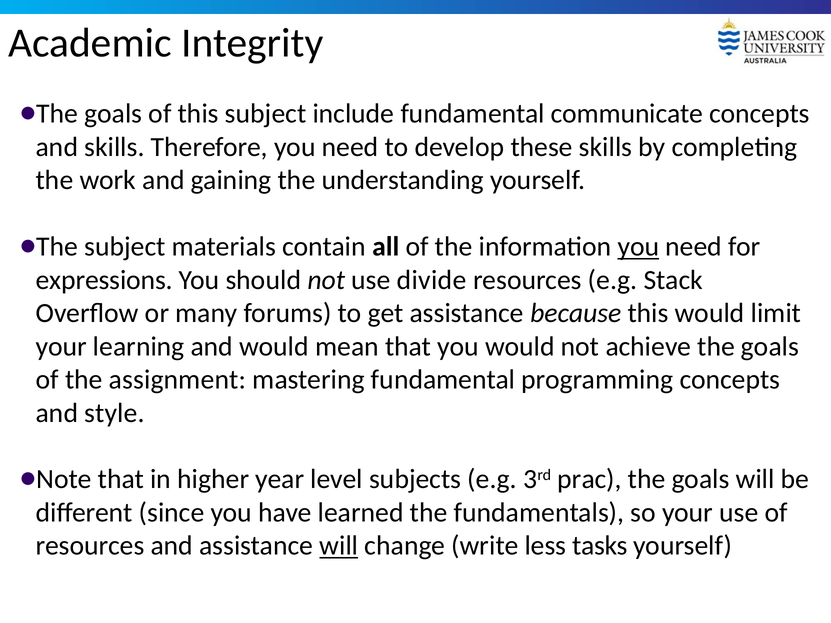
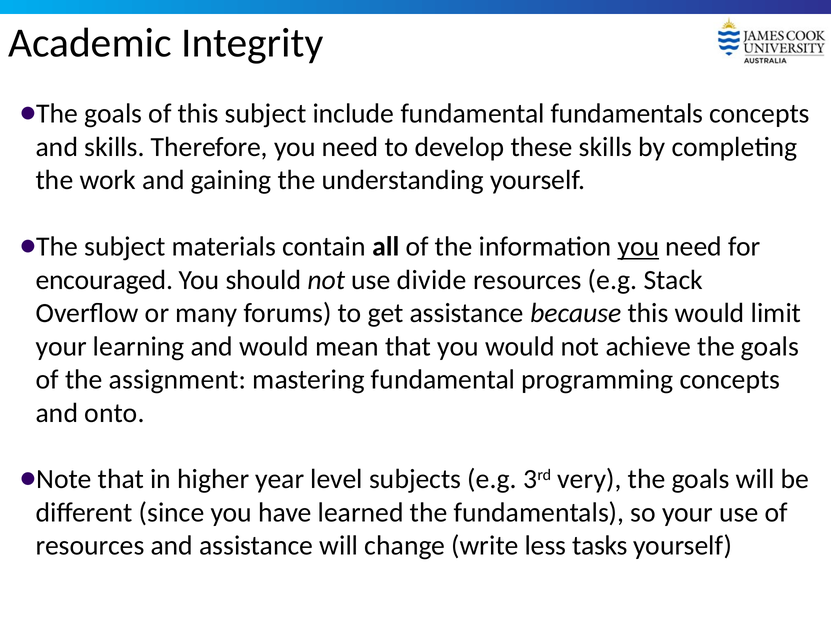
fundamental communicate: communicate -> fundamentals
expressions: expressions -> encouraged
style: style -> onto
prac: prac -> very
will at (339, 546) underline: present -> none
